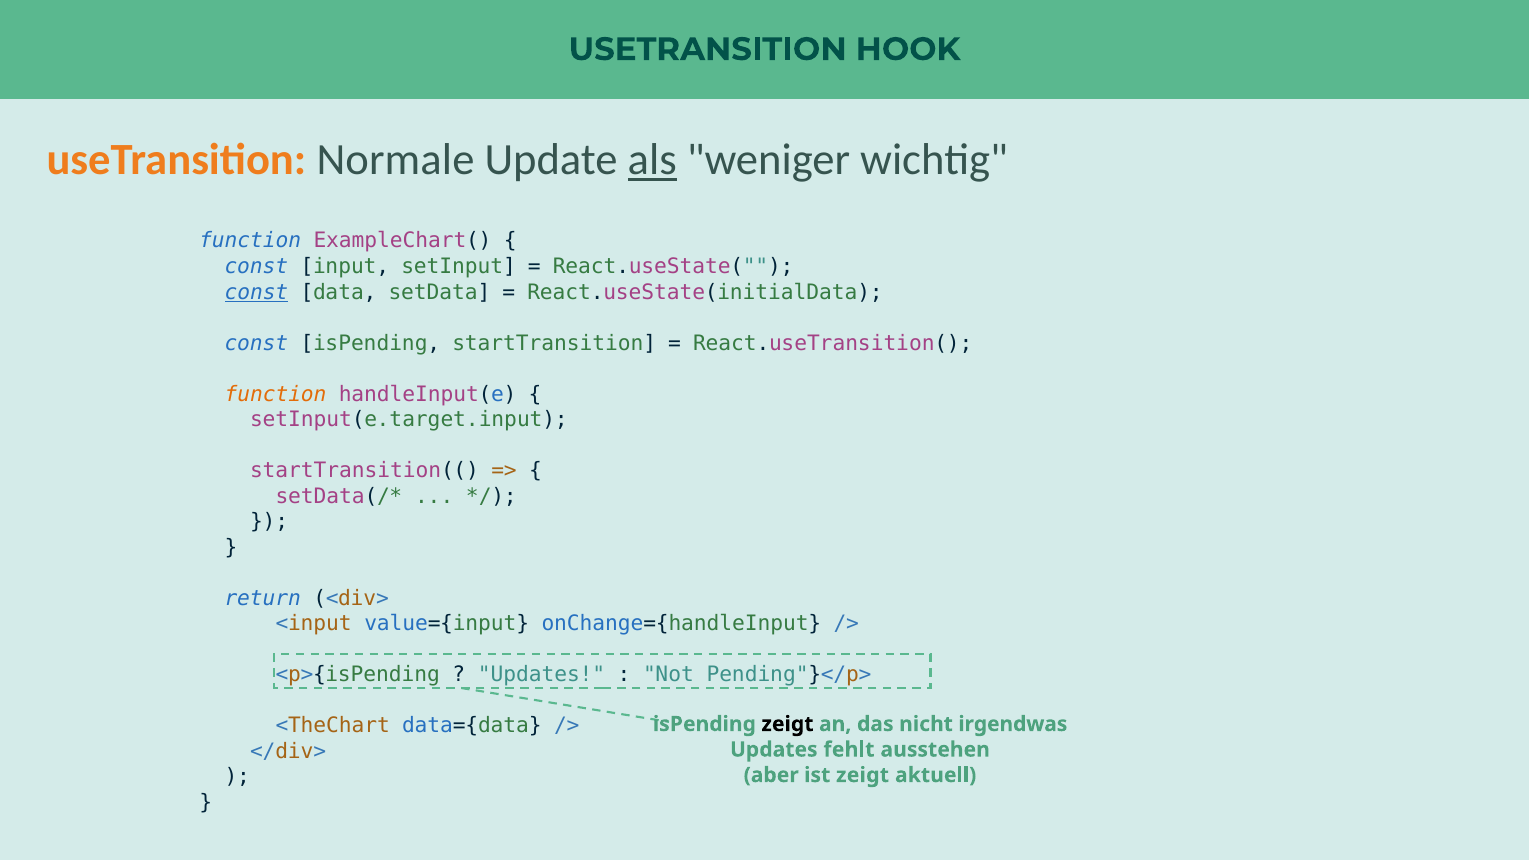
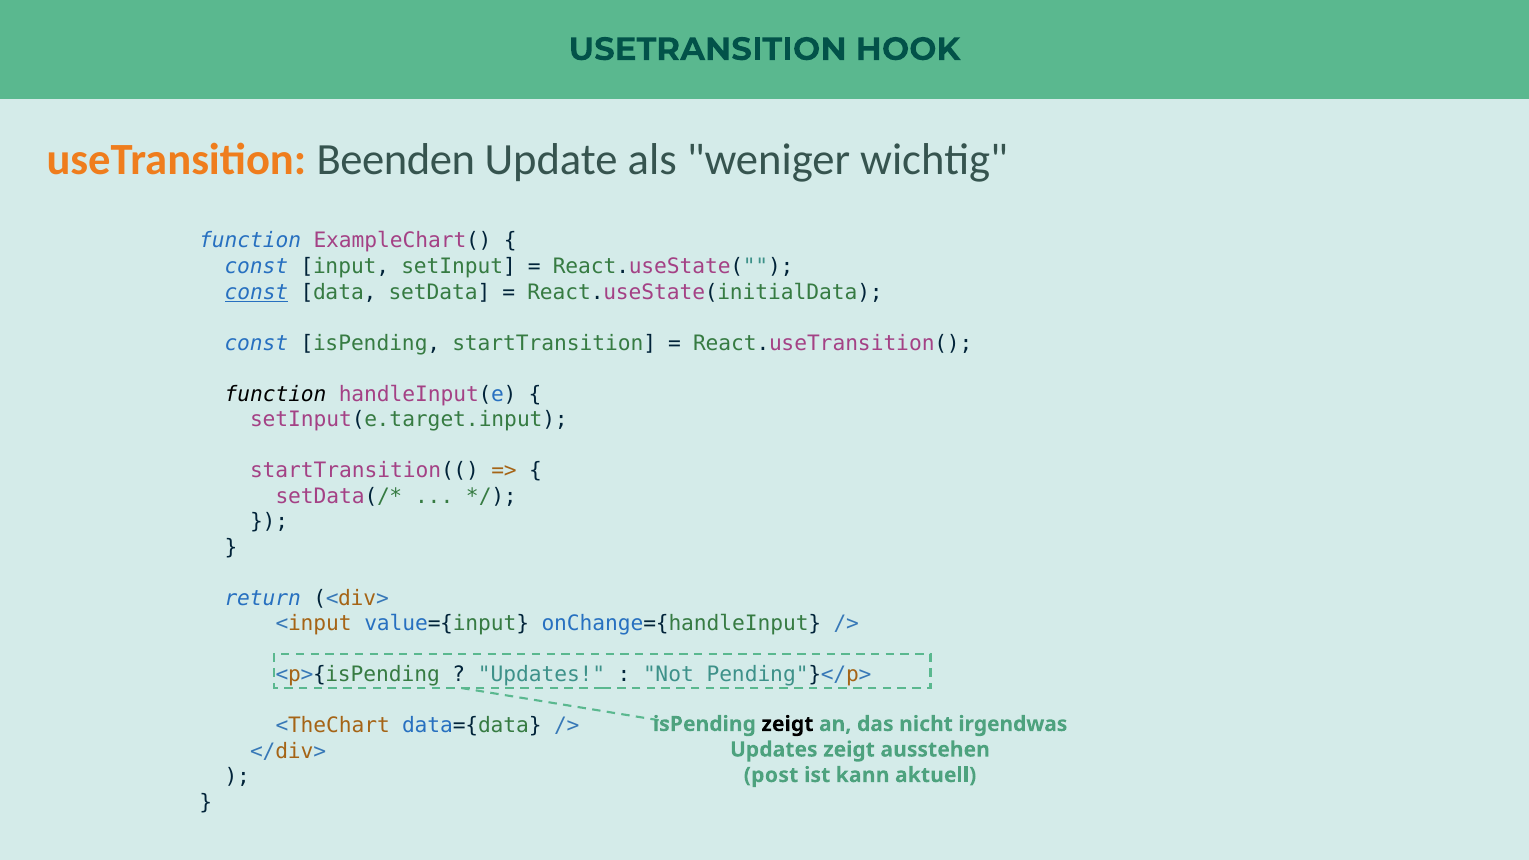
Normale: Normale -> Beenden
als underline: present -> none
function at (276, 394) colour: orange -> black
Updates fehlt: fehlt -> zeigt
aber: aber -> post
ist zeigt: zeigt -> kann
